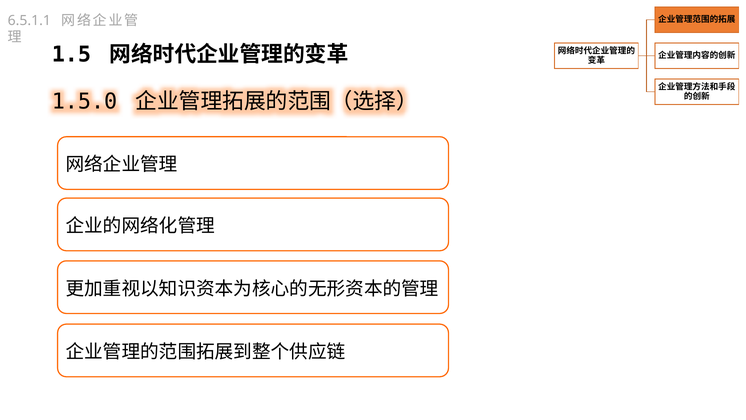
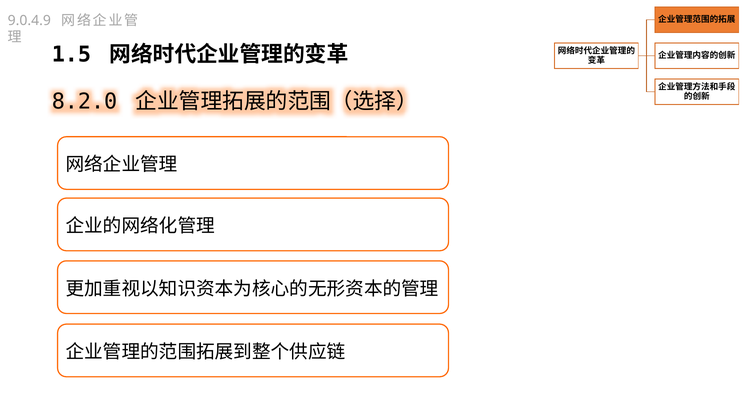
6.5.1.1: 6.5.1.1 -> 9.0.4.9
1.5.0: 1.5.0 -> 8.2.0
